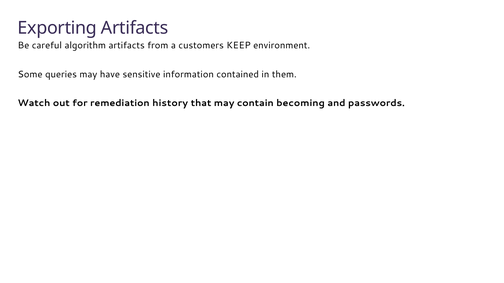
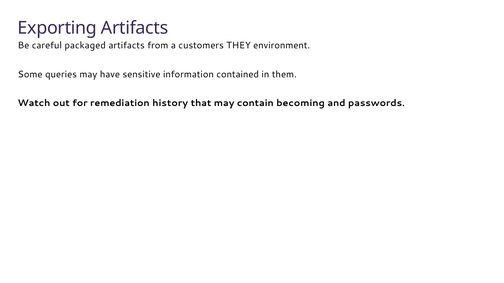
algorithm: algorithm -> packaged
KEEP: KEEP -> THEY
